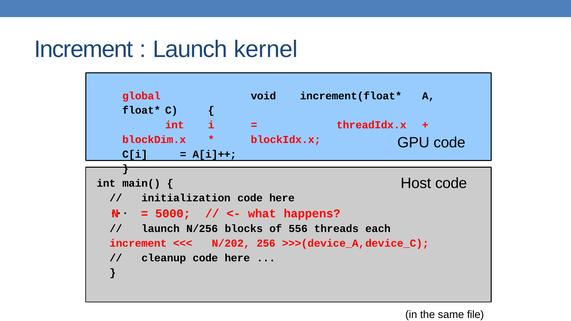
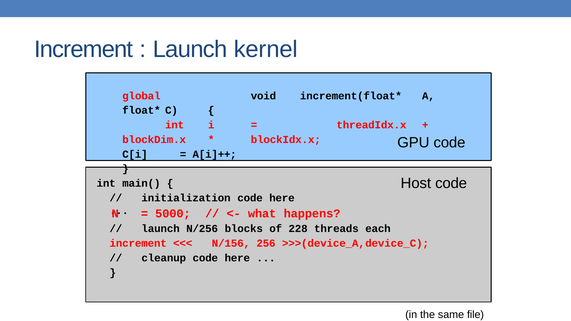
556: 556 -> 228
N/202: N/202 -> N/156
